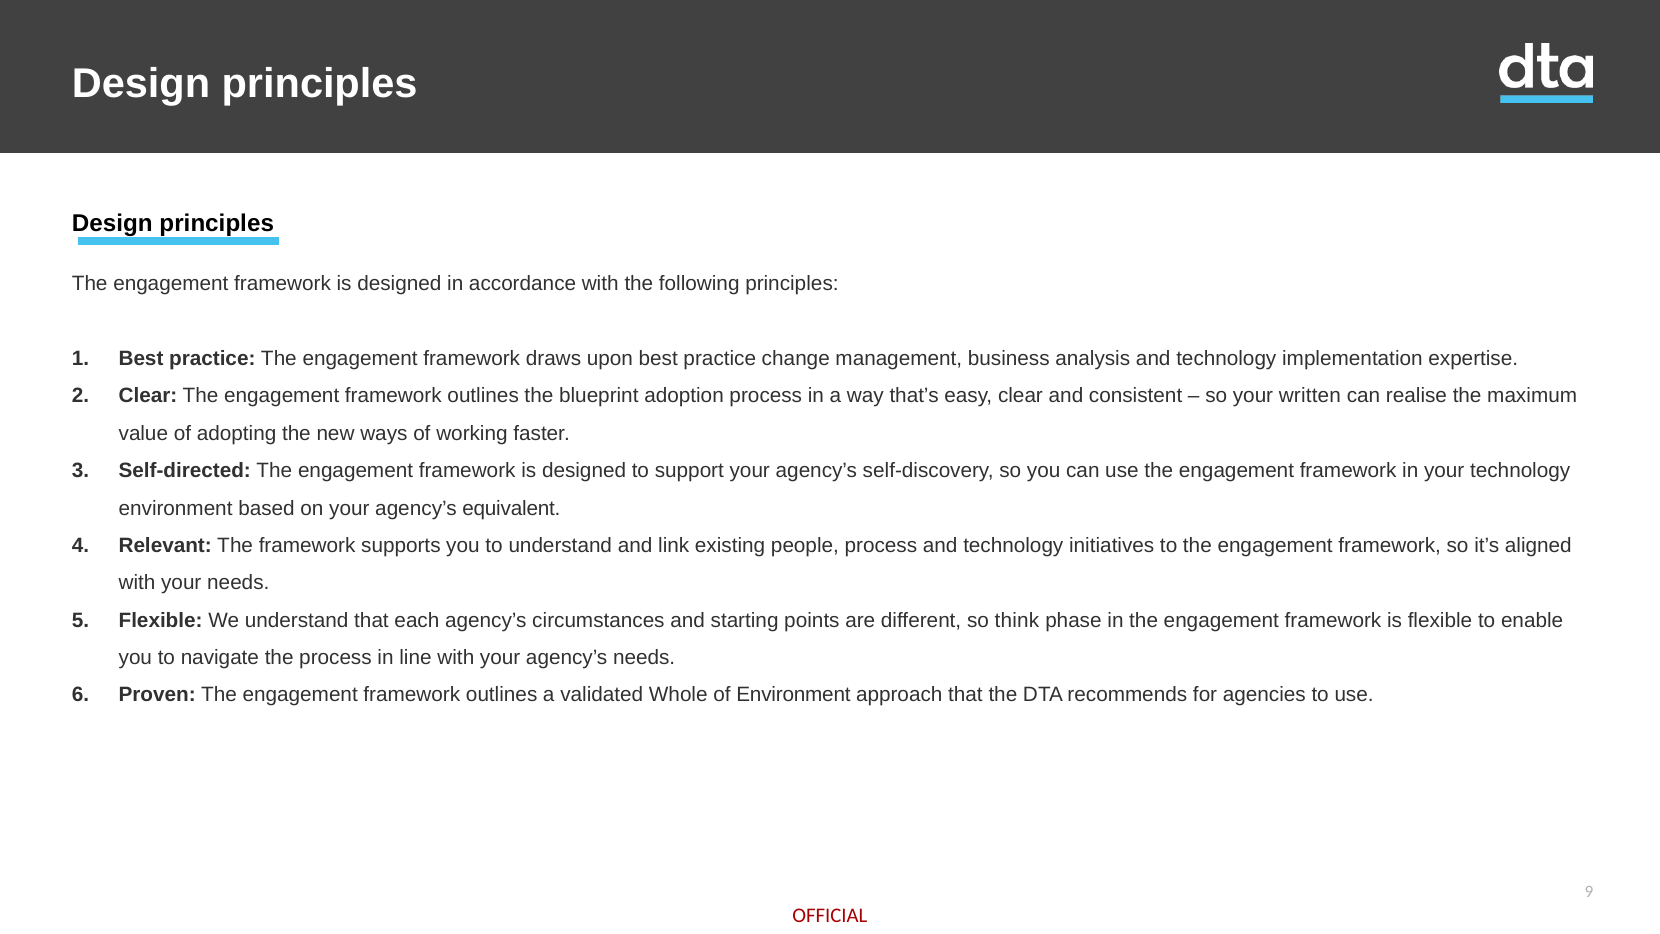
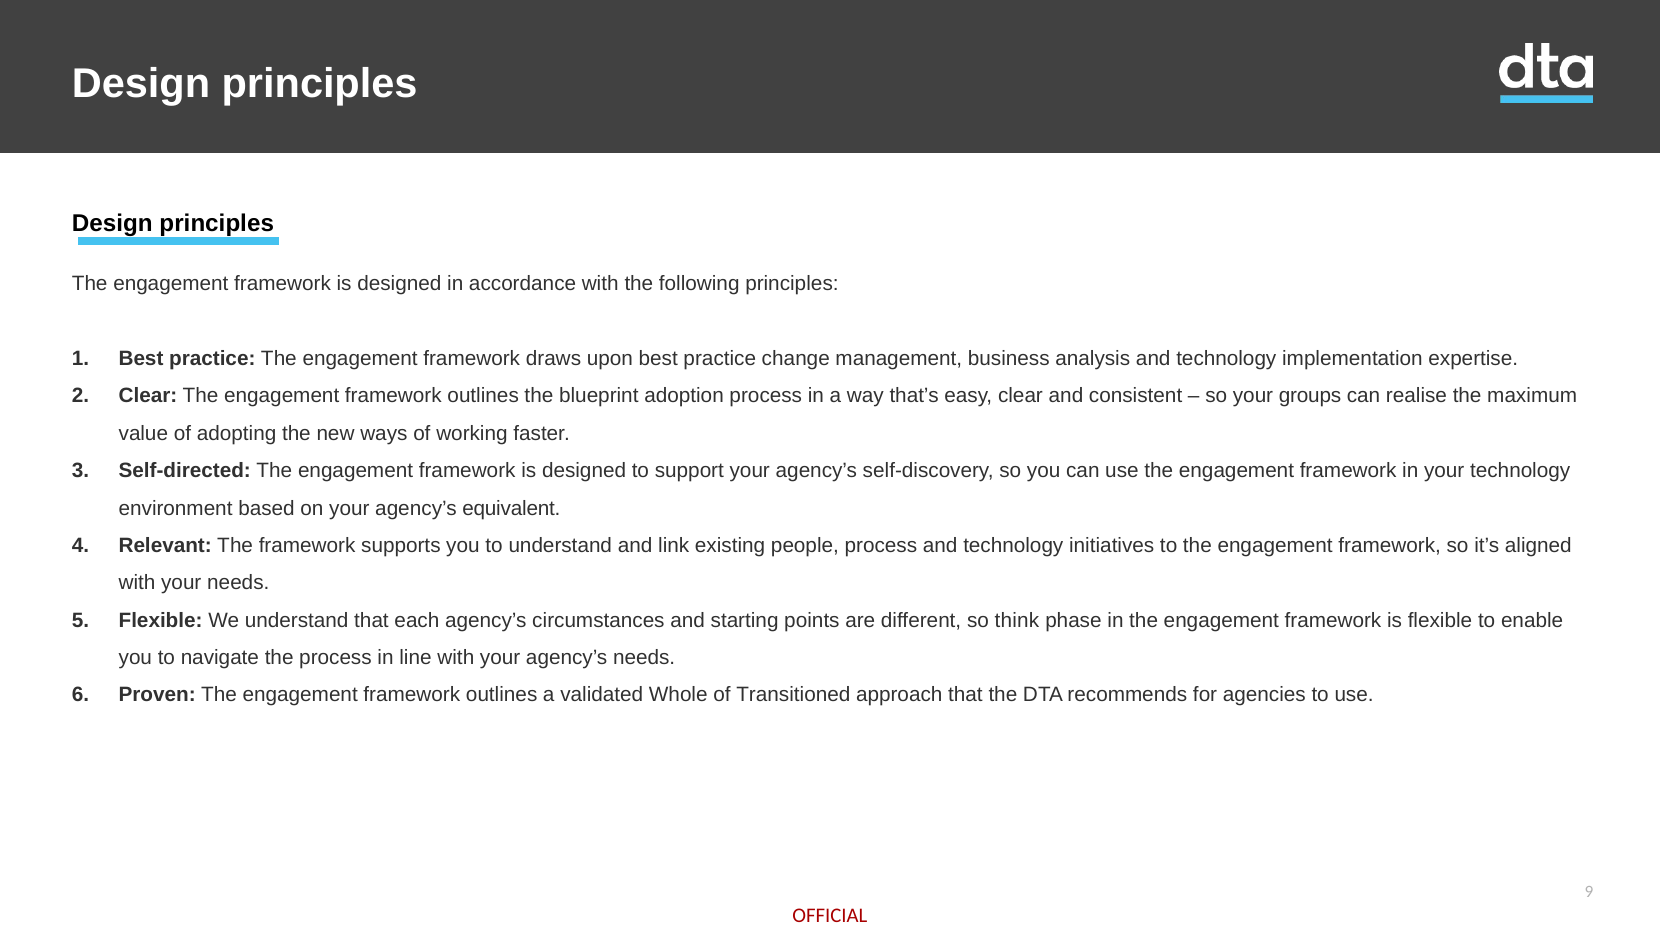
written: written -> groups
of Environment: Environment -> Transitioned
